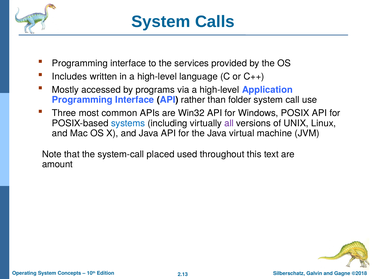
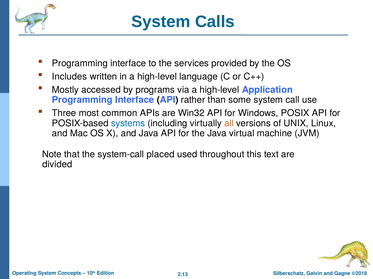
folder: folder -> some
all colour: purple -> orange
amount: amount -> divided
